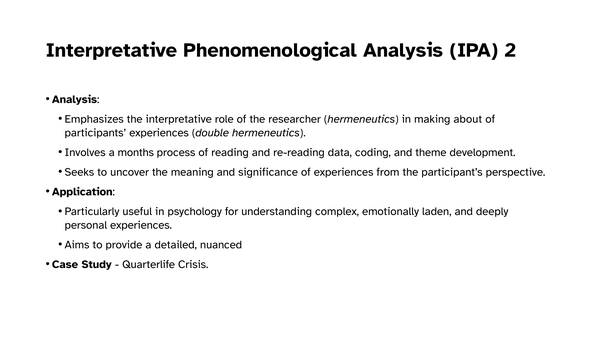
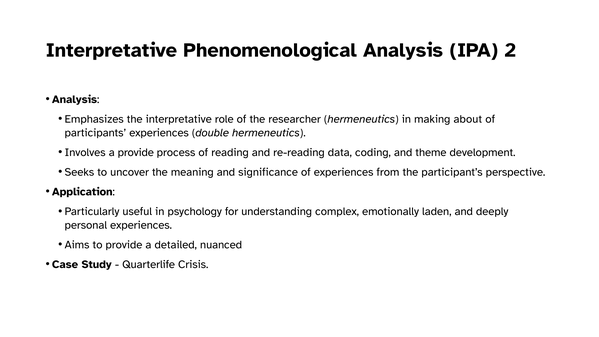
a months: months -> provide
